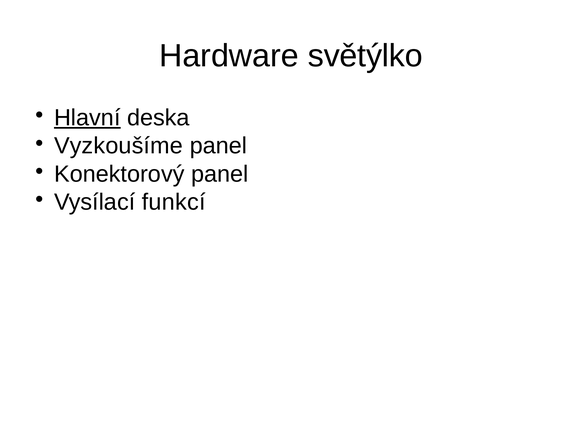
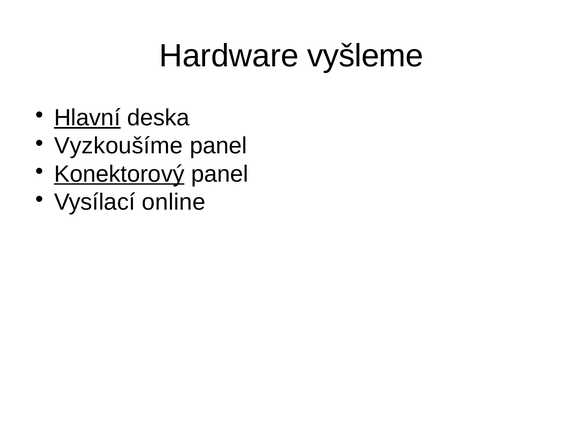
světýlko: světýlko -> vyšleme
Konektorový underline: none -> present
funkcí: funkcí -> online
